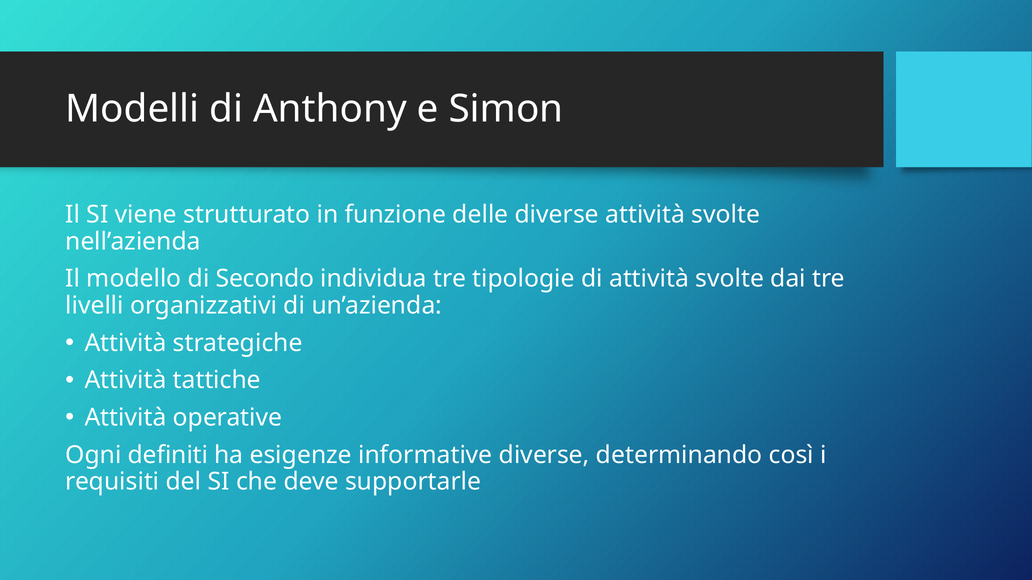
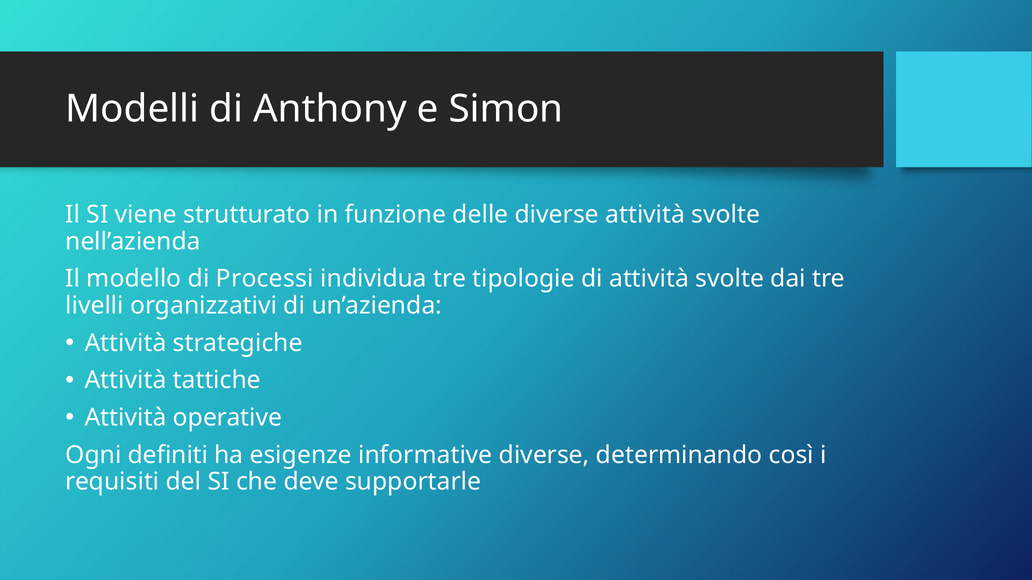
Secondo: Secondo -> Processi
